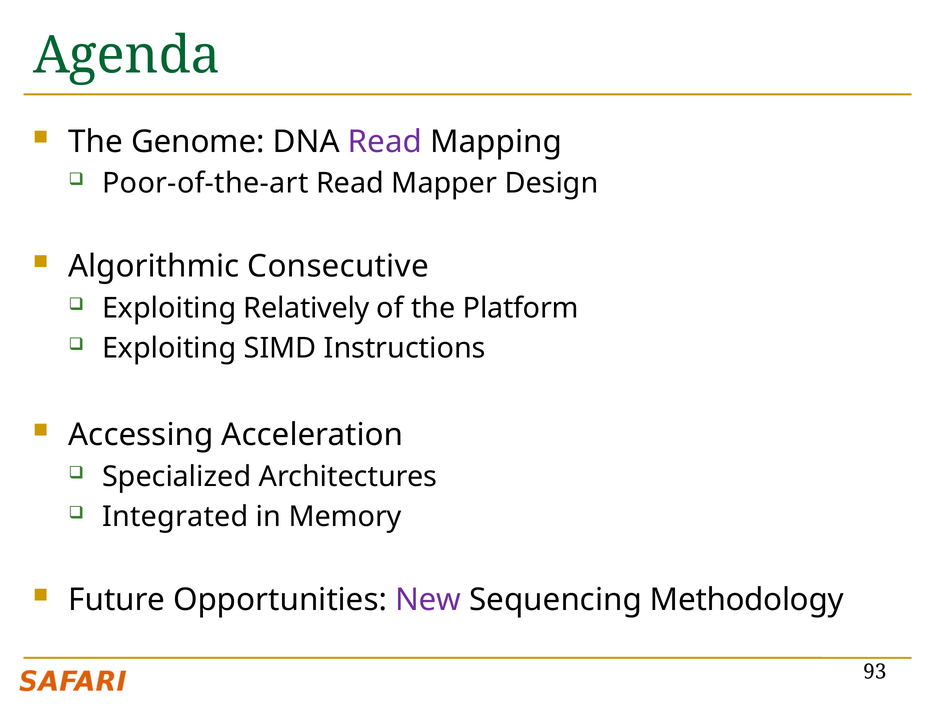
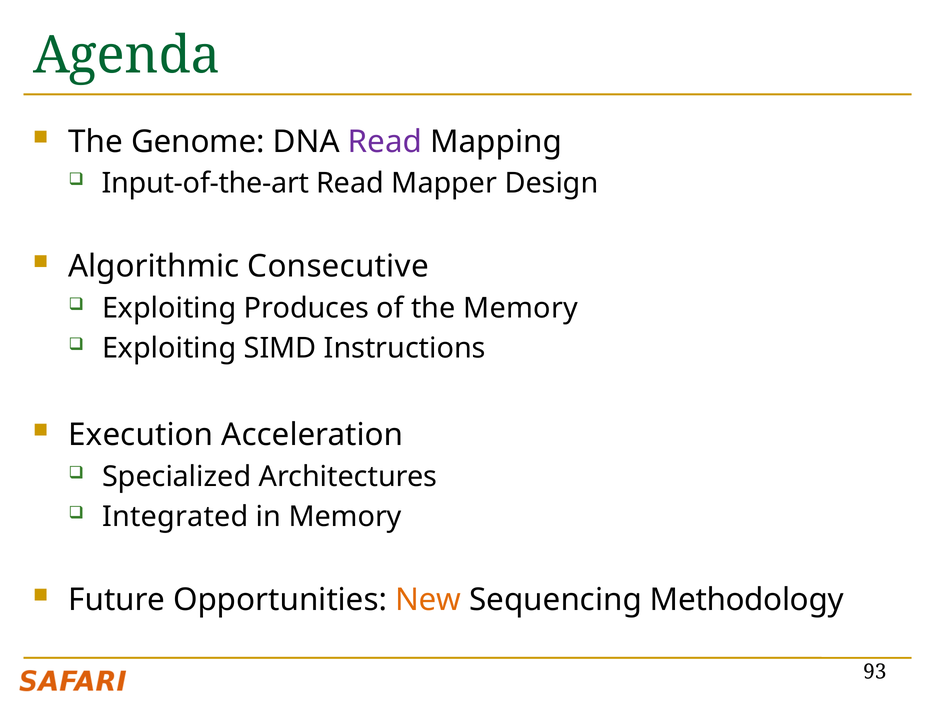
Poor-of-the-art: Poor-of-the-art -> Input-of-the-art
Relatively: Relatively -> Produces
the Platform: Platform -> Memory
Accessing: Accessing -> Execution
New colour: purple -> orange
